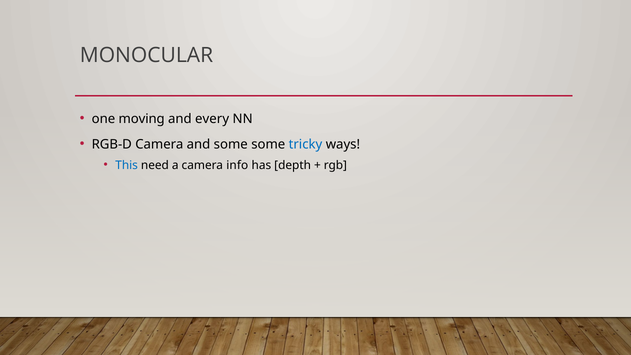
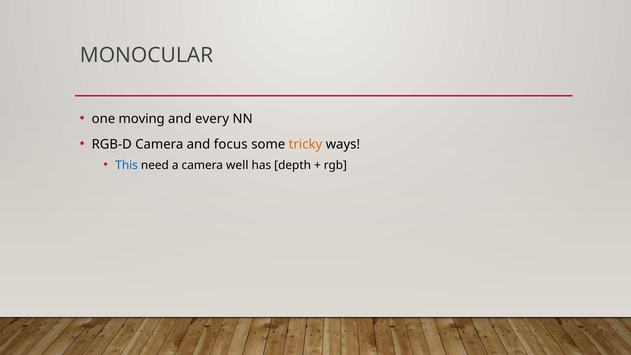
and some: some -> focus
tricky colour: blue -> orange
info: info -> well
